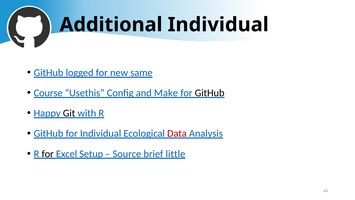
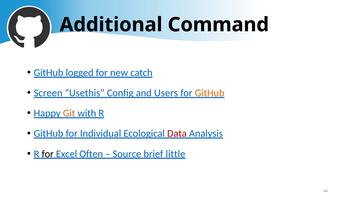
Additional Individual: Individual -> Command
same: same -> catch
Course: Course -> Screen
Make: Make -> Users
GitHub at (210, 93) colour: black -> orange
Git colour: black -> orange
Setup: Setup -> Often
